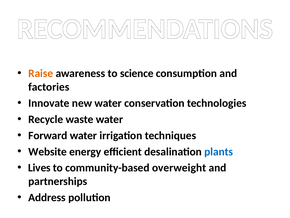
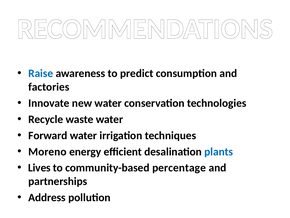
Raise colour: orange -> blue
science: science -> predict
Website: Website -> Moreno
overweight: overweight -> percentage
